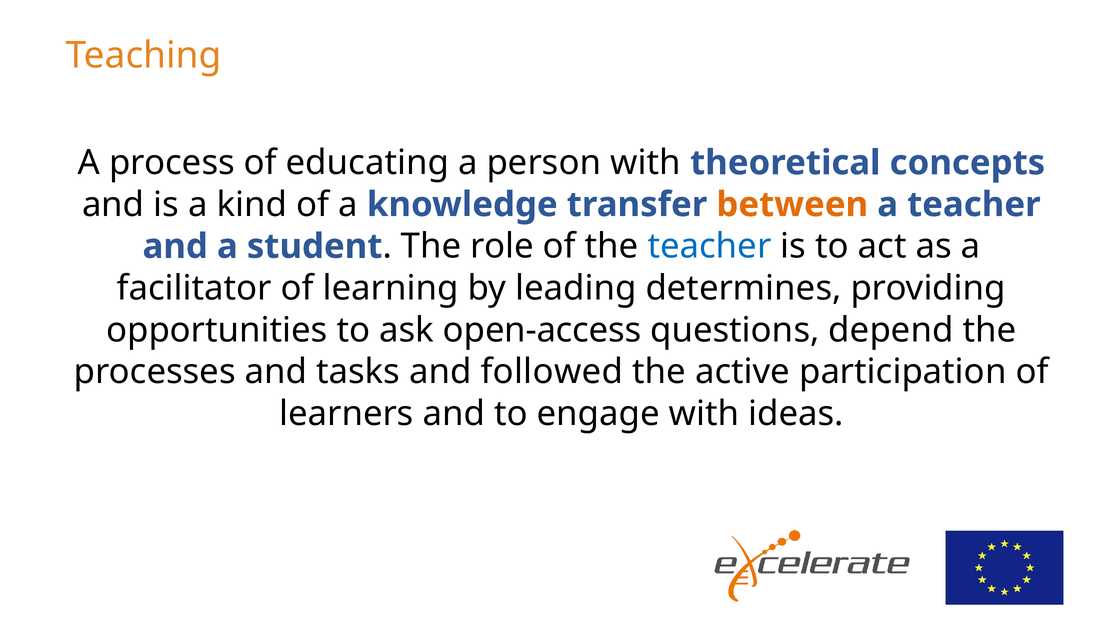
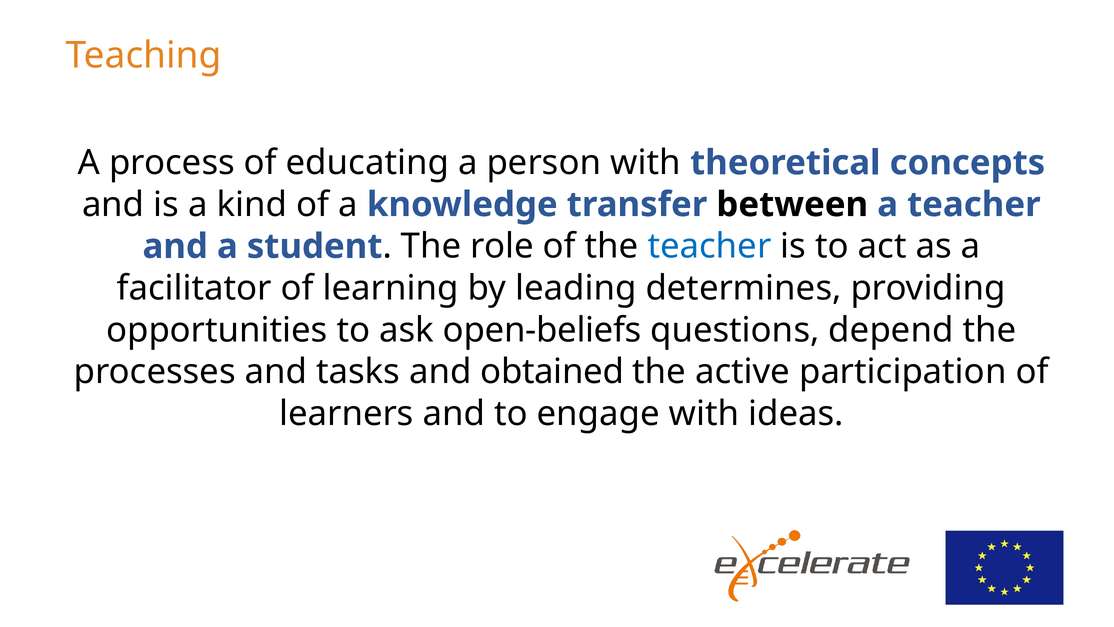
between colour: orange -> black
open-access: open-access -> open-beliefs
followed: followed -> obtained
